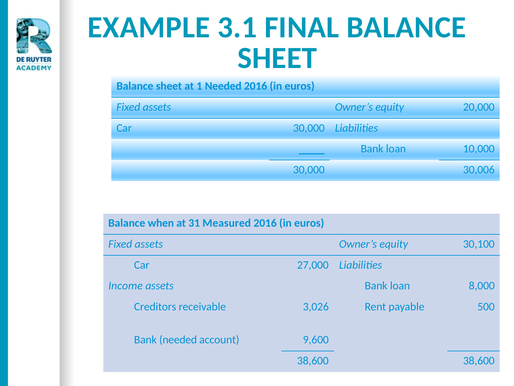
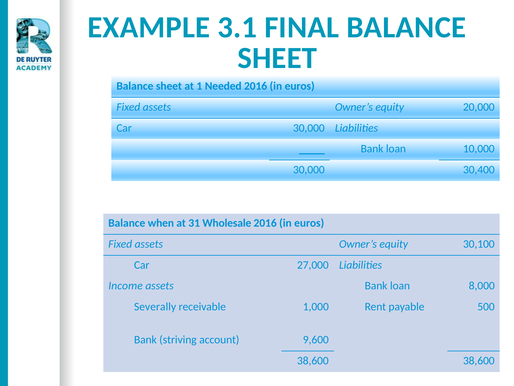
30,006: 30,006 -> 30,400
Measured: Measured -> Wholesale
Creditors: Creditors -> Severally
3,026: 3,026 -> 1,000
Bank needed: needed -> striving
